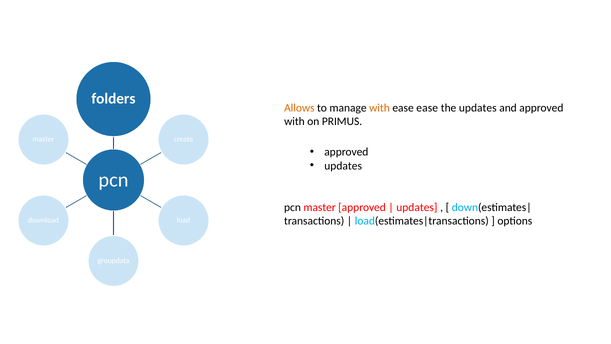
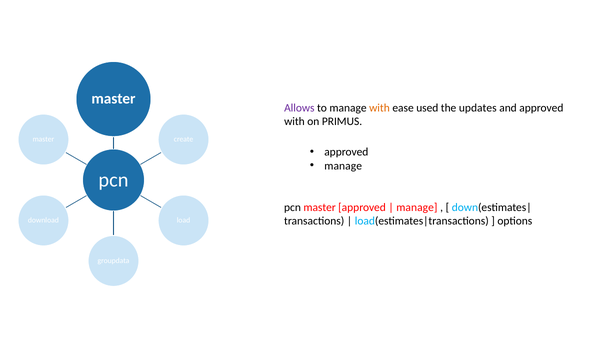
folders at (113, 99): folders -> master
Allows colour: orange -> purple
ease ease: ease -> used
updates at (343, 166): updates -> manage
updates at (417, 207): updates -> manage
